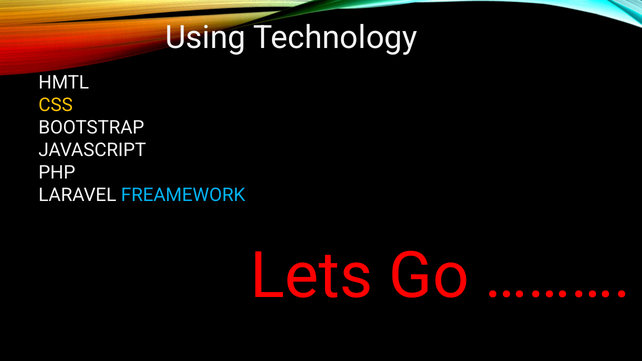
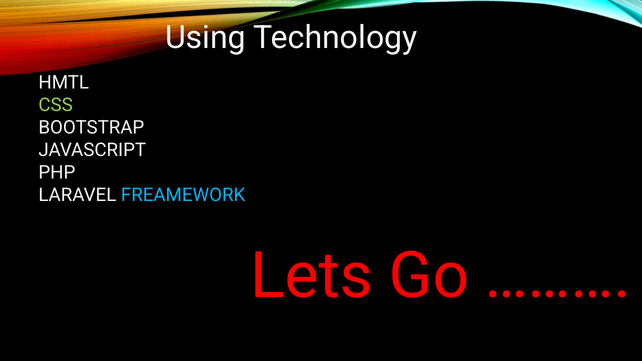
CSS colour: yellow -> light green
